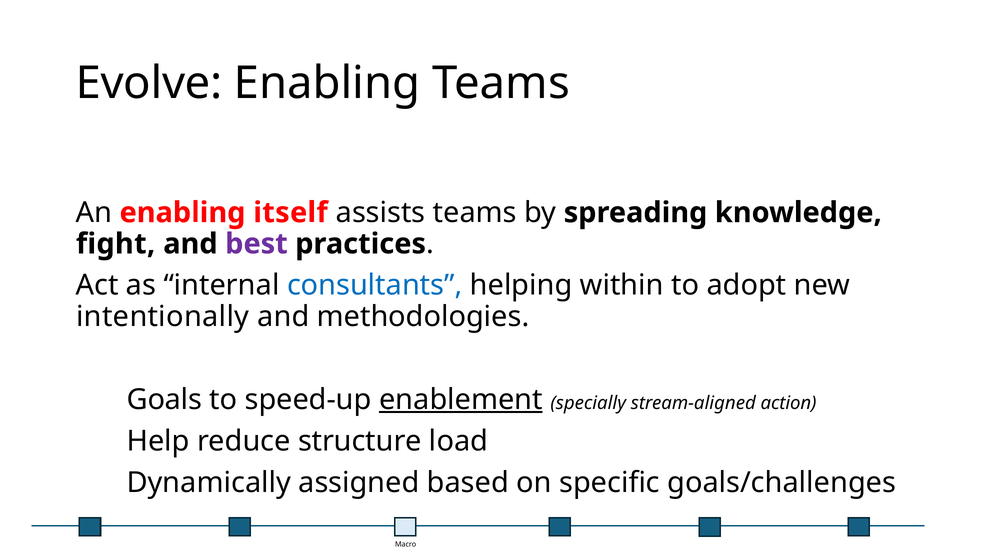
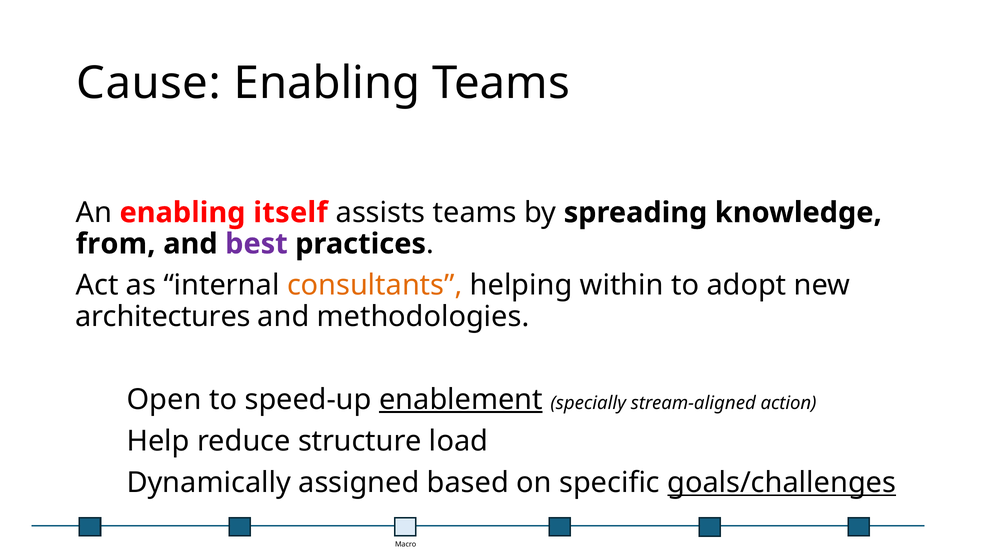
Evolve: Evolve -> Cause
fight: fight -> from
consultants colour: blue -> orange
intentionally: intentionally -> architectures
Goals: Goals -> Open
goals/challenges underline: none -> present
